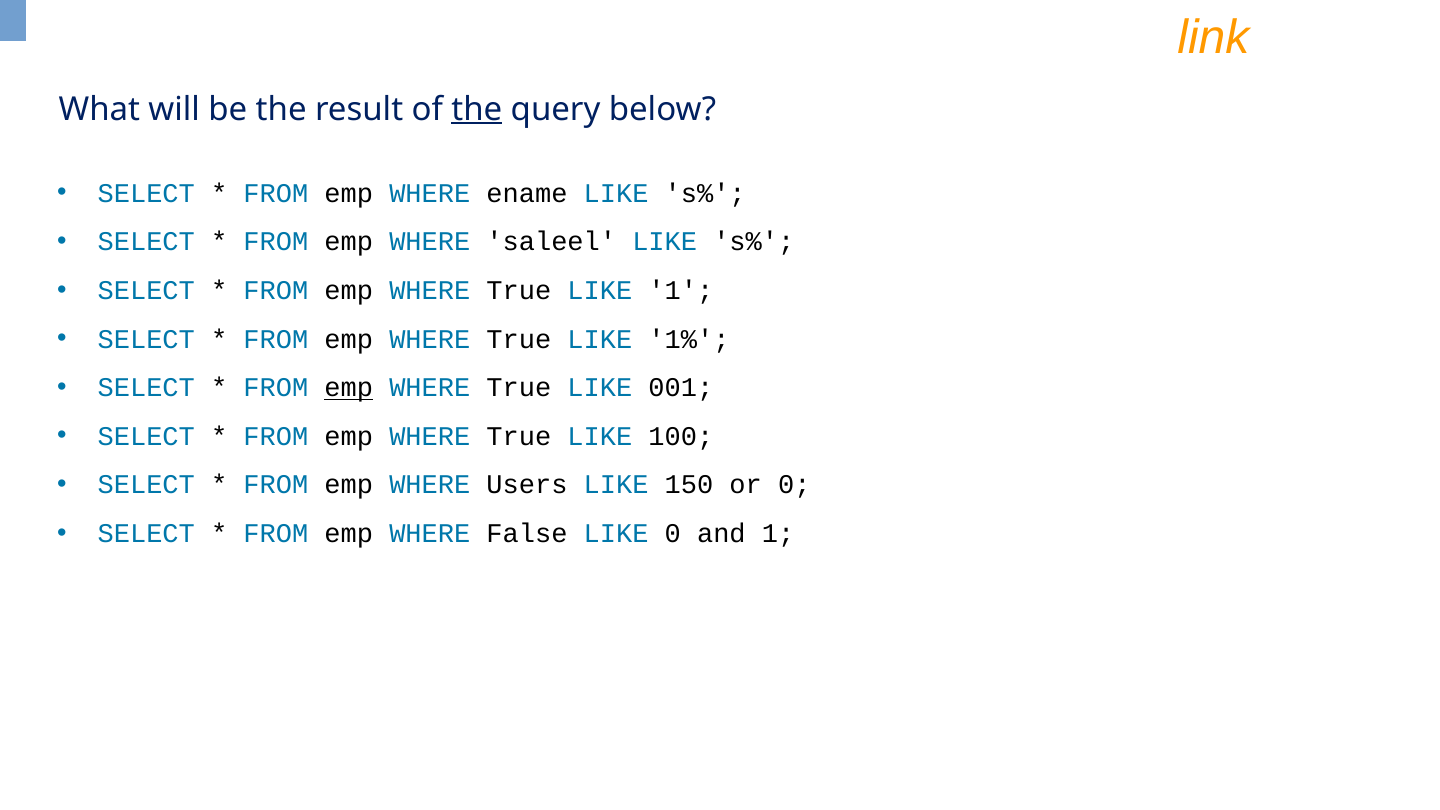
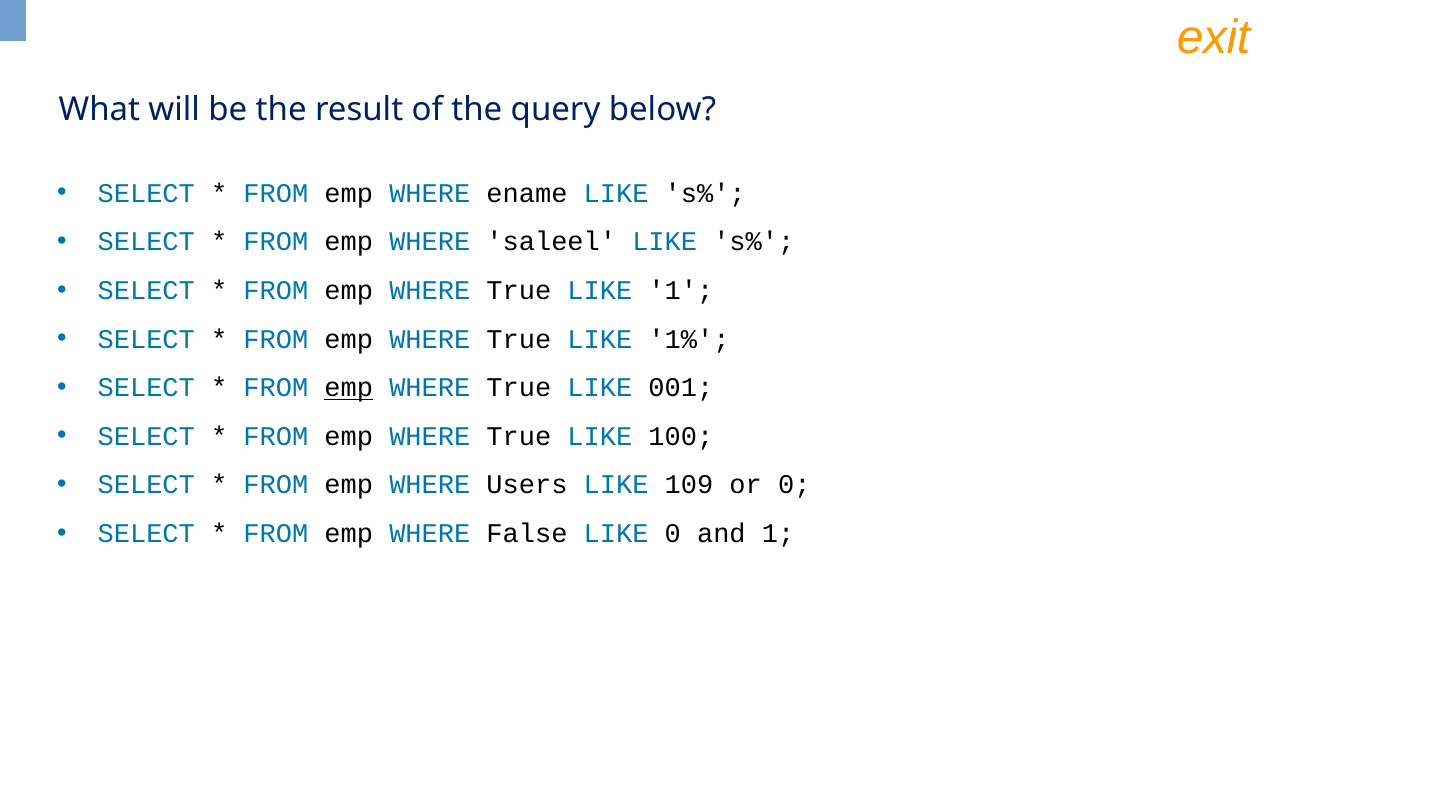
link: link -> exit
the at (477, 109) underline: present -> none
150: 150 -> 109
